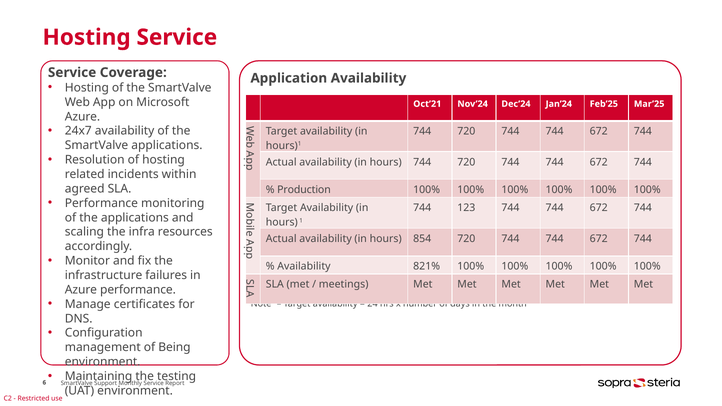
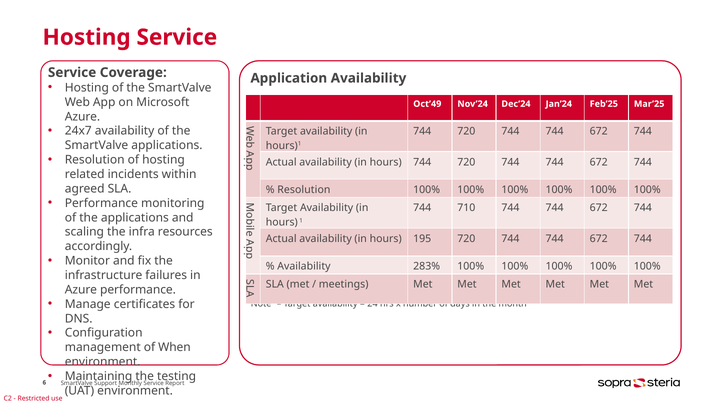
Oct’21: Oct’21 -> Oct’49
Production at (304, 190): Production -> Resolution
123: 123 -> 710
854: 854 -> 195
821%: 821% -> 283%
Being: Being -> When
